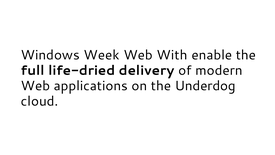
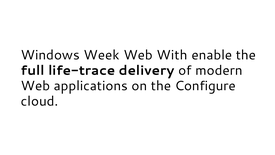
life-dried: life-dried -> life-trace
Underdog: Underdog -> Configure
